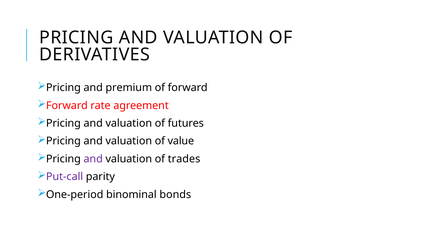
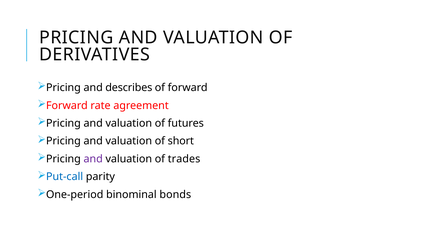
premium: premium -> describes
value: value -> short
Put-call colour: purple -> blue
